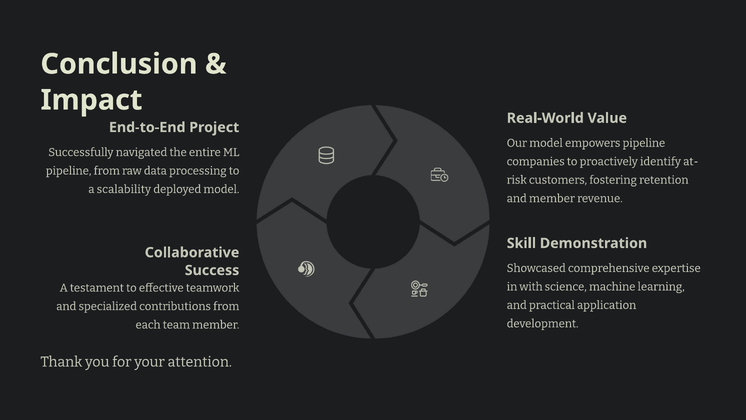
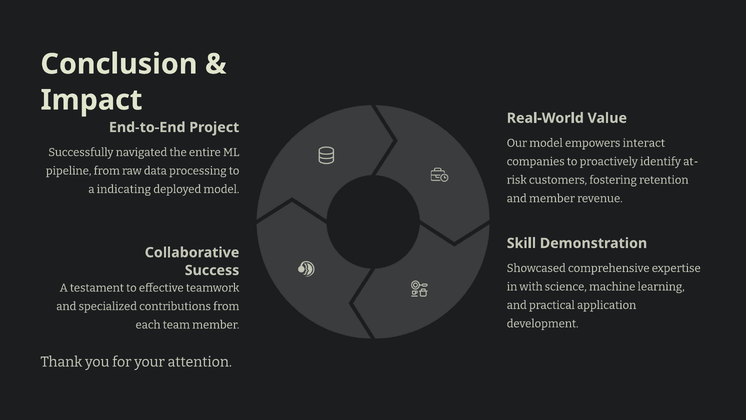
empowers pipeline: pipeline -> interact
scalability: scalability -> indicating
